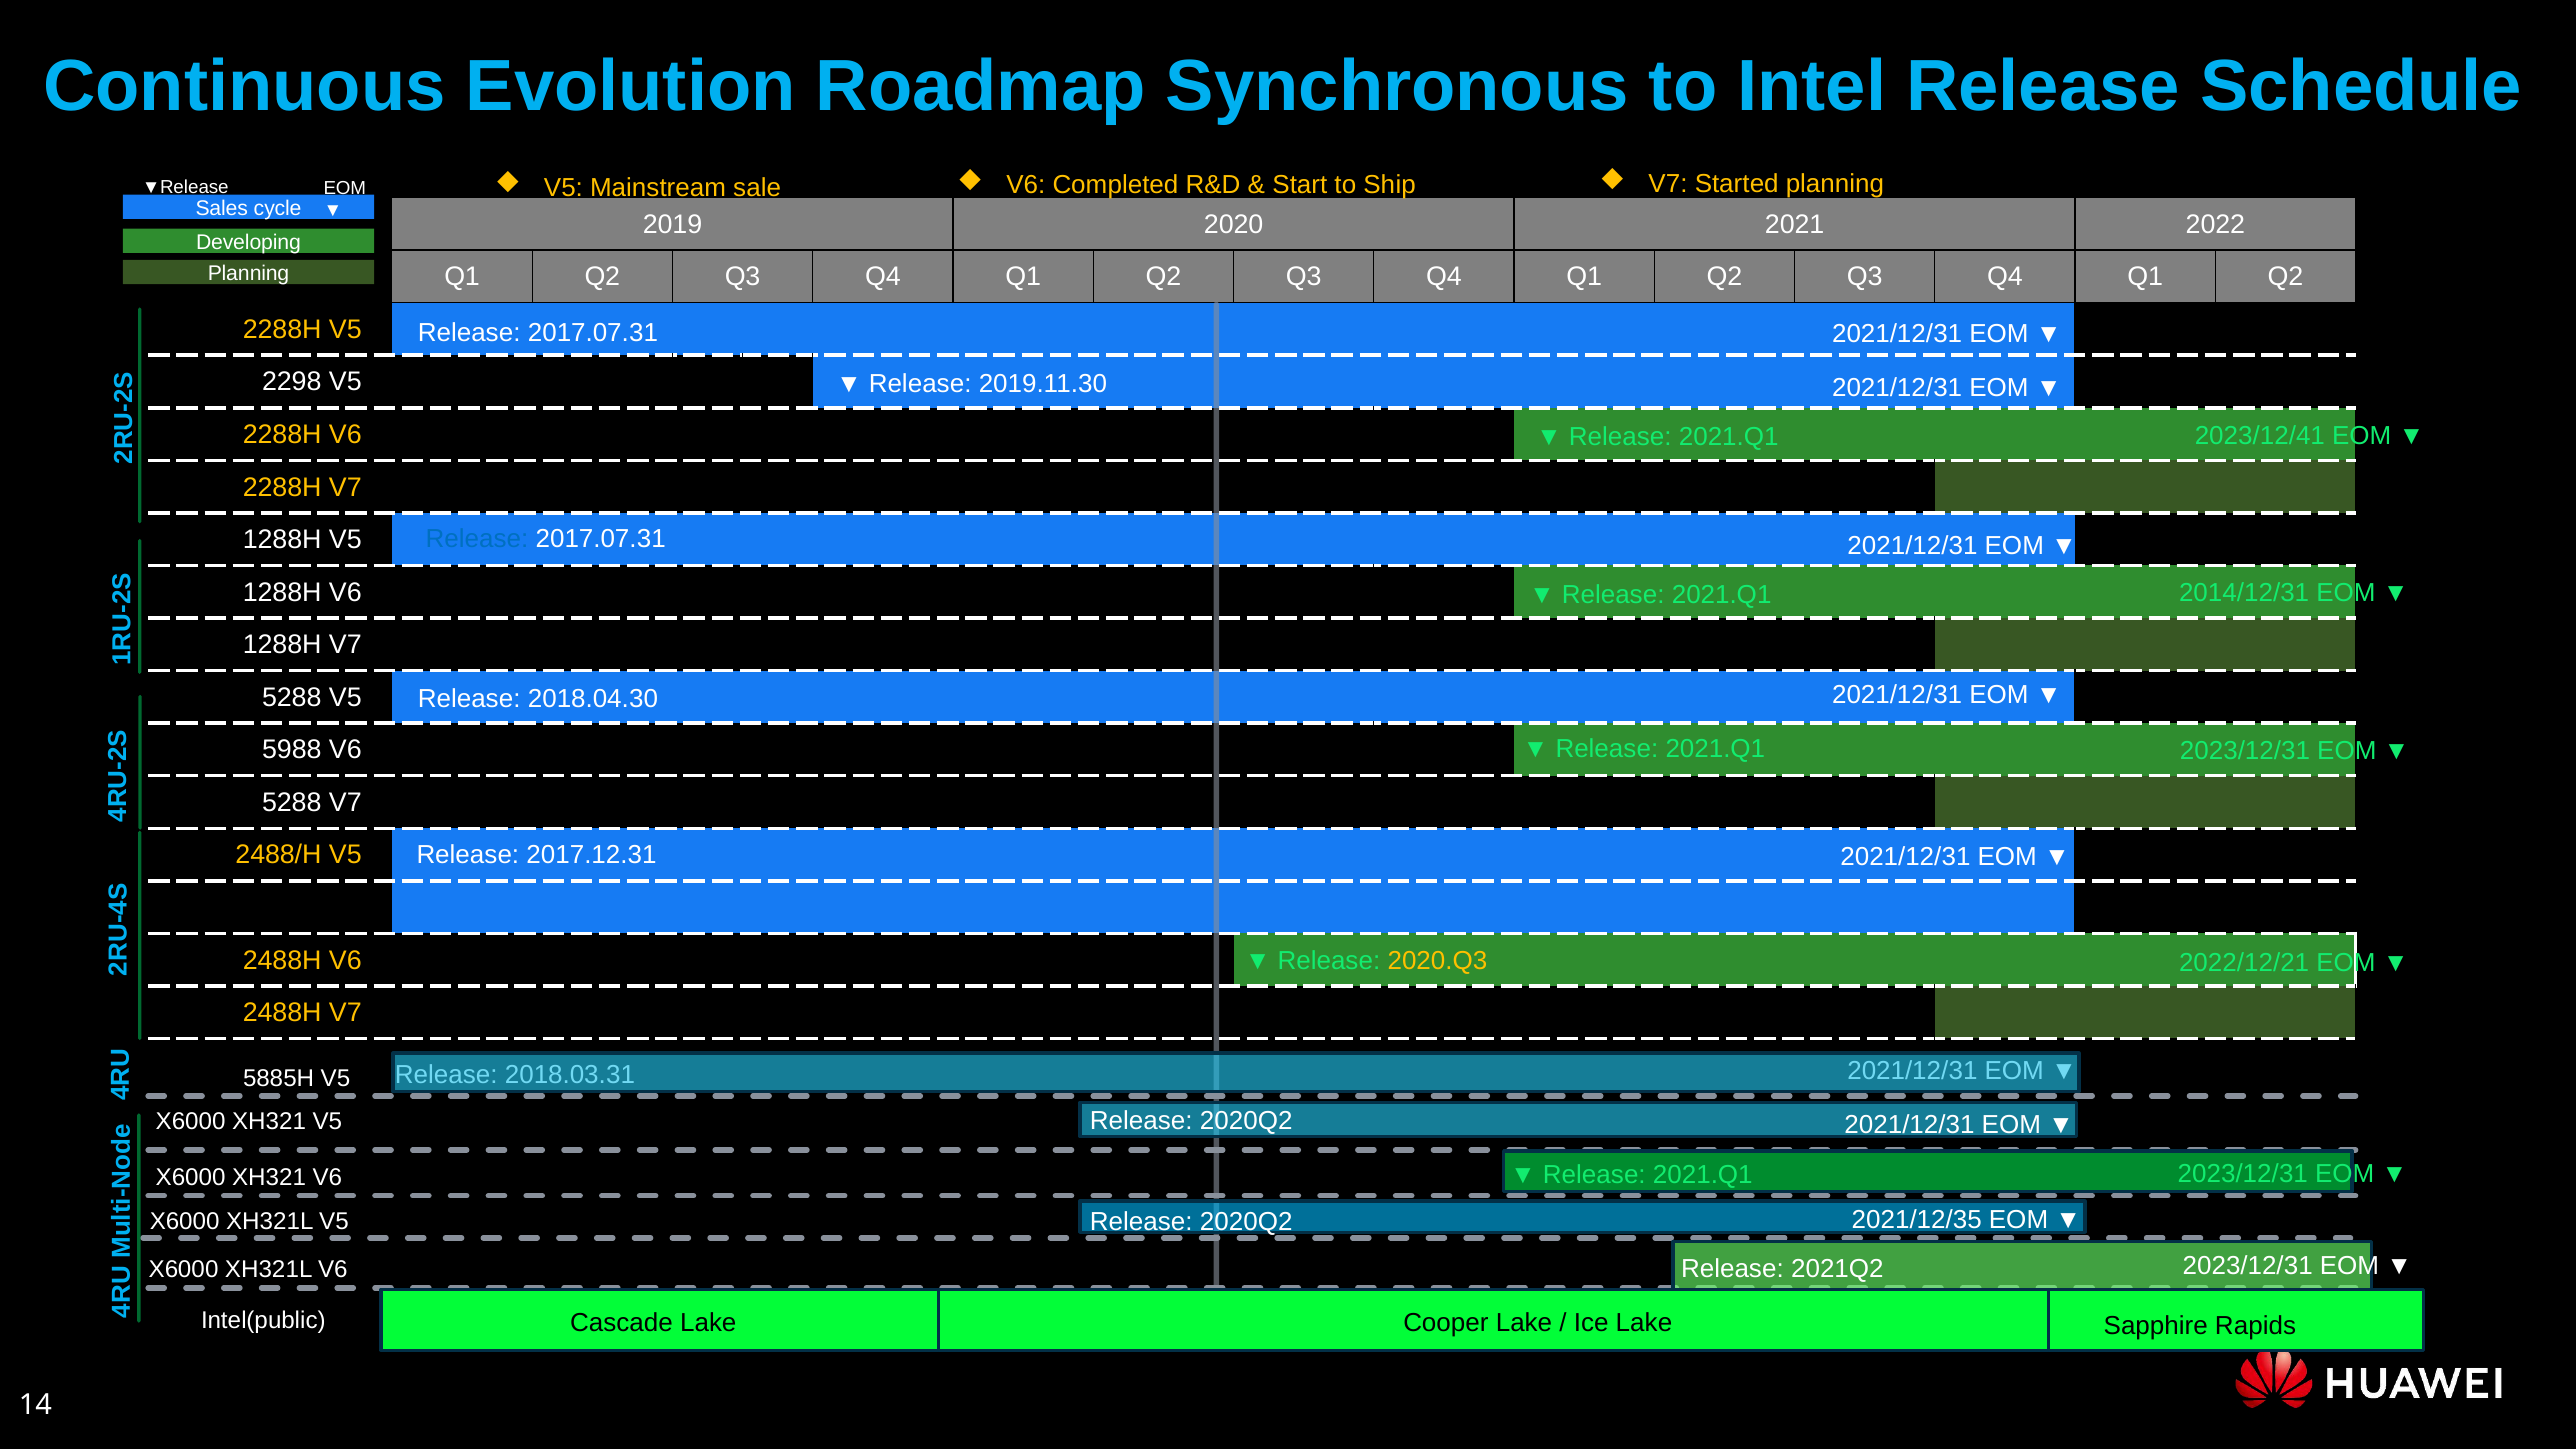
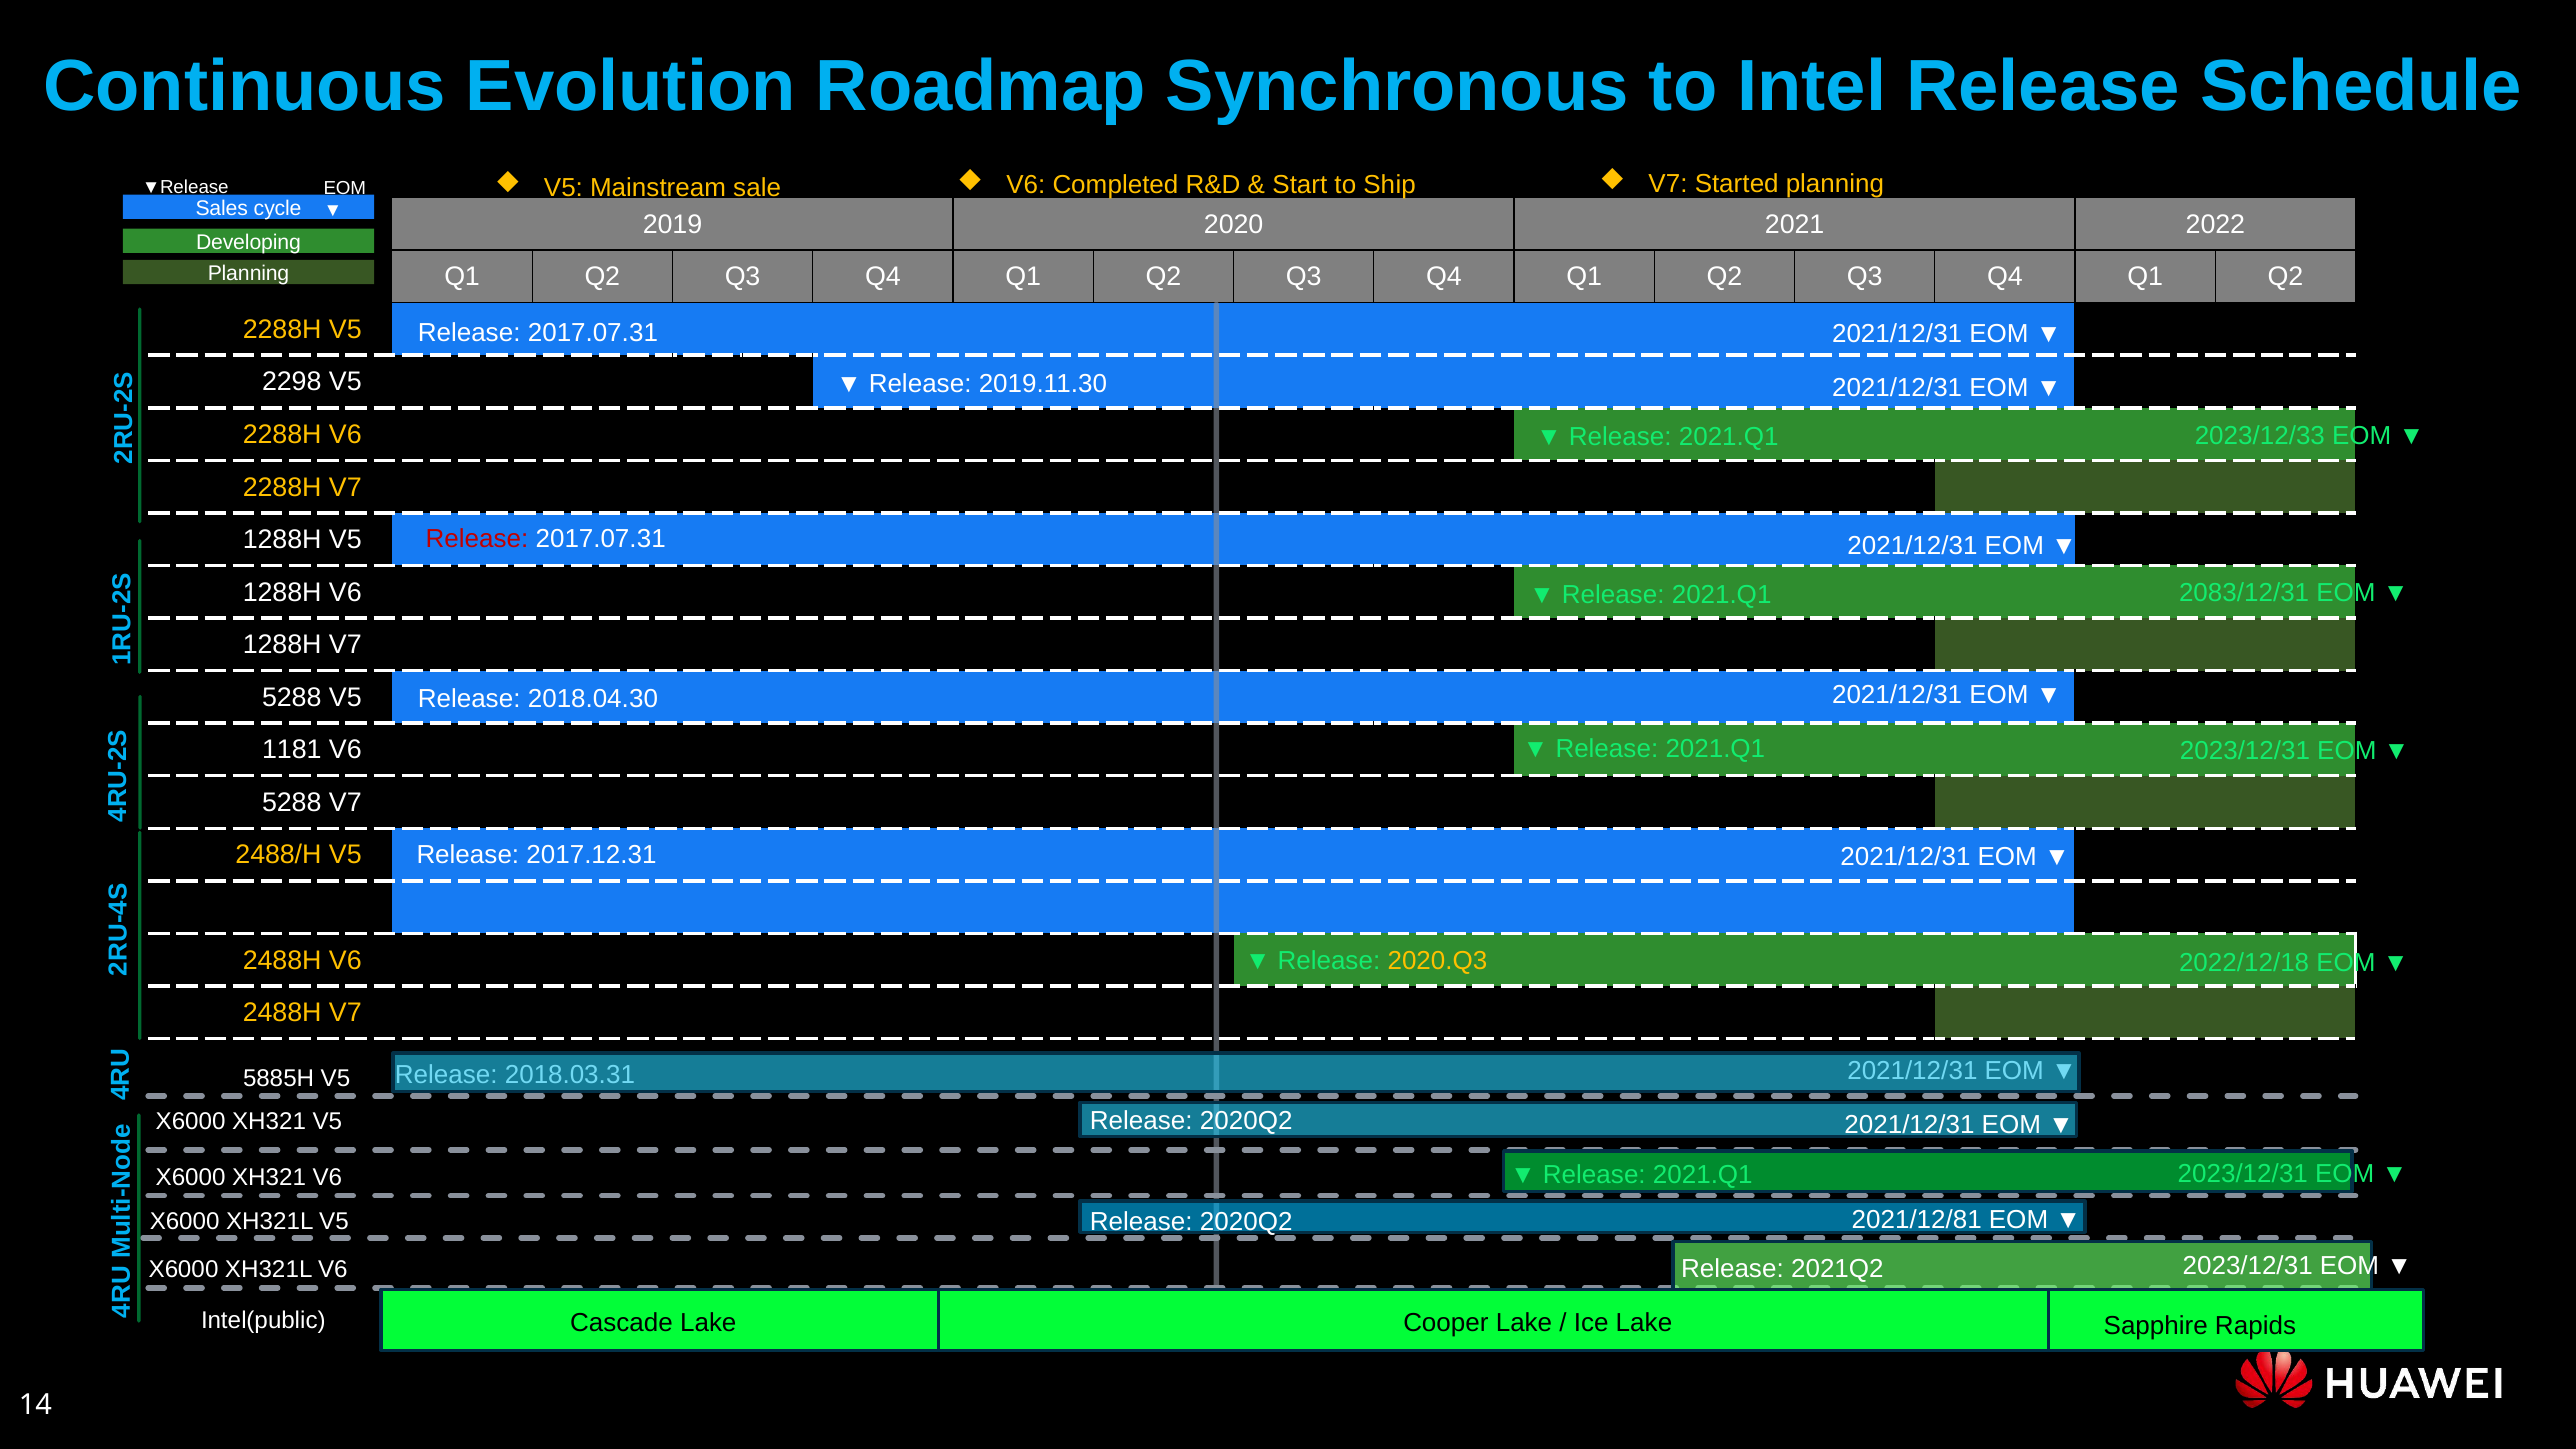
2023/12/41: 2023/12/41 -> 2023/12/33
Release at (477, 539) colour: blue -> red
2014/12/31: 2014/12/31 -> 2083/12/31
5988: 5988 -> 1181
2022/12/21: 2022/12/21 -> 2022/12/18
2021/12/35: 2021/12/35 -> 2021/12/81
